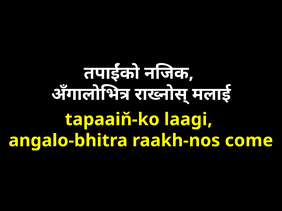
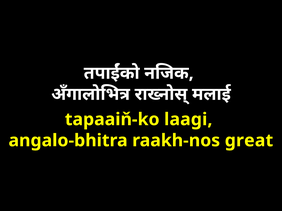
come: come -> great
